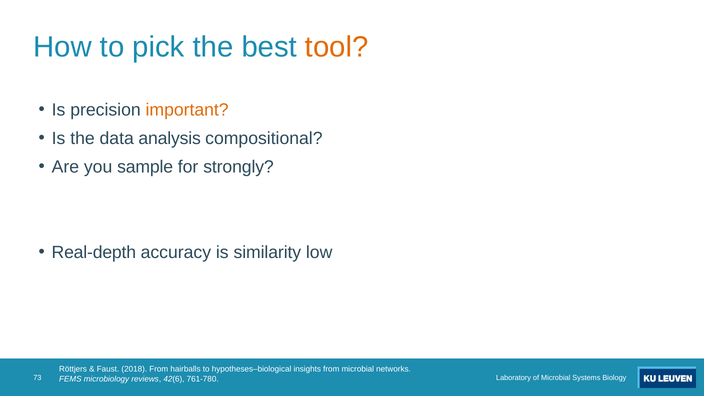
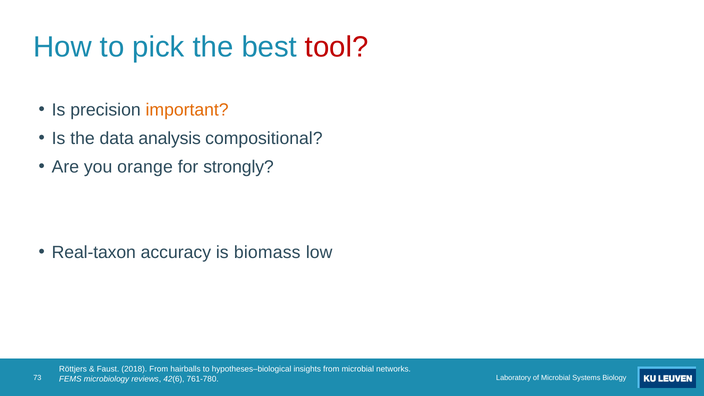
tool colour: orange -> red
sample: sample -> orange
Real-depth: Real-depth -> Real-taxon
similarity: similarity -> biomass
